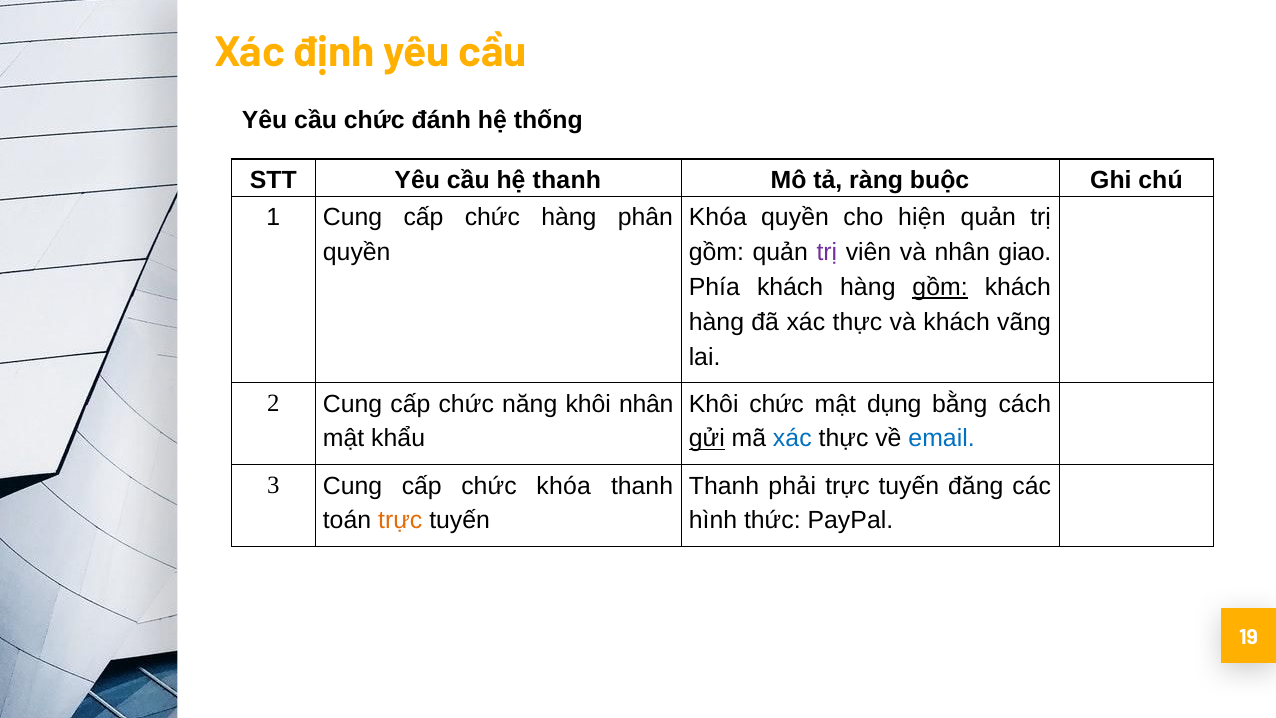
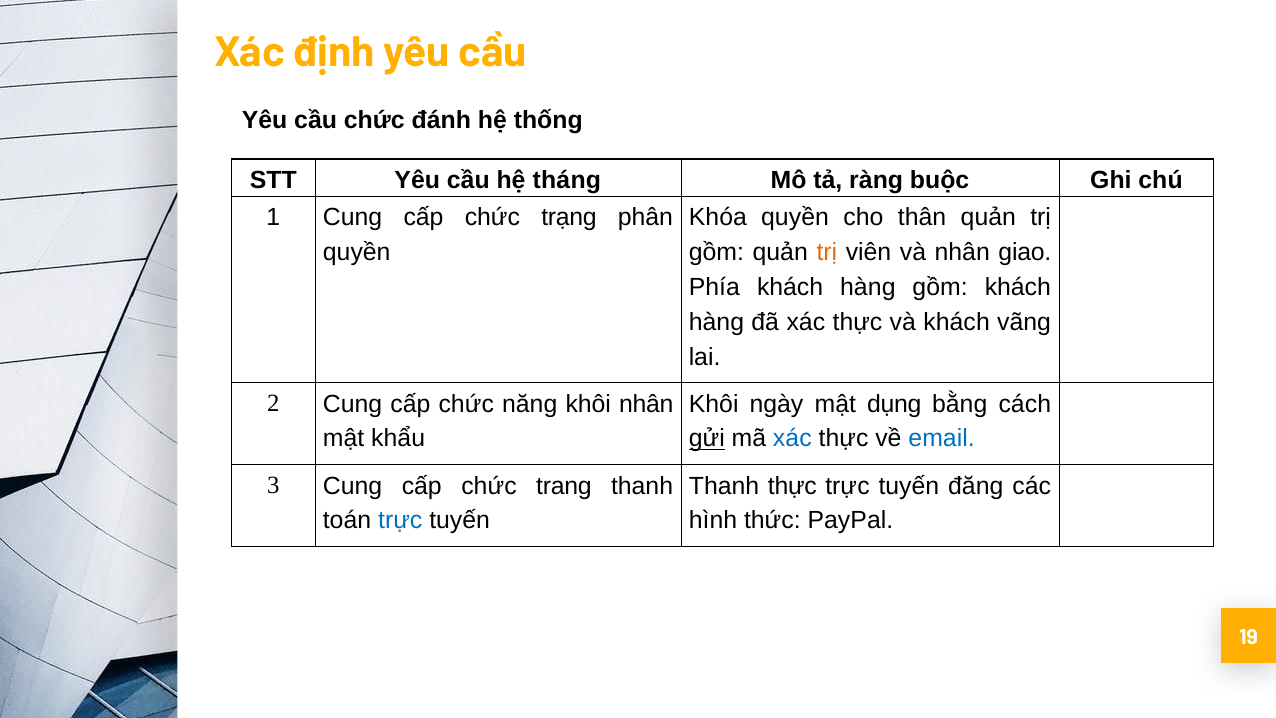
hệ thanh: thanh -> tháng
chức hàng: hàng -> trạng
hiện: hiện -> thân
trị at (827, 252) colour: purple -> orange
gồm at (940, 287) underline: present -> none
Khôi chức: chức -> ngày
chức khóa: khóa -> trang
Thanh phải: phải -> thực
trực at (400, 521) colour: orange -> blue
